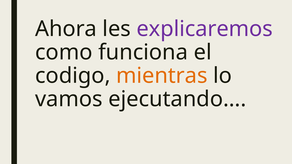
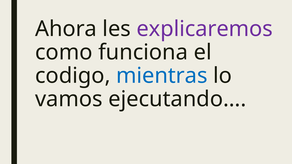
mientras colour: orange -> blue
